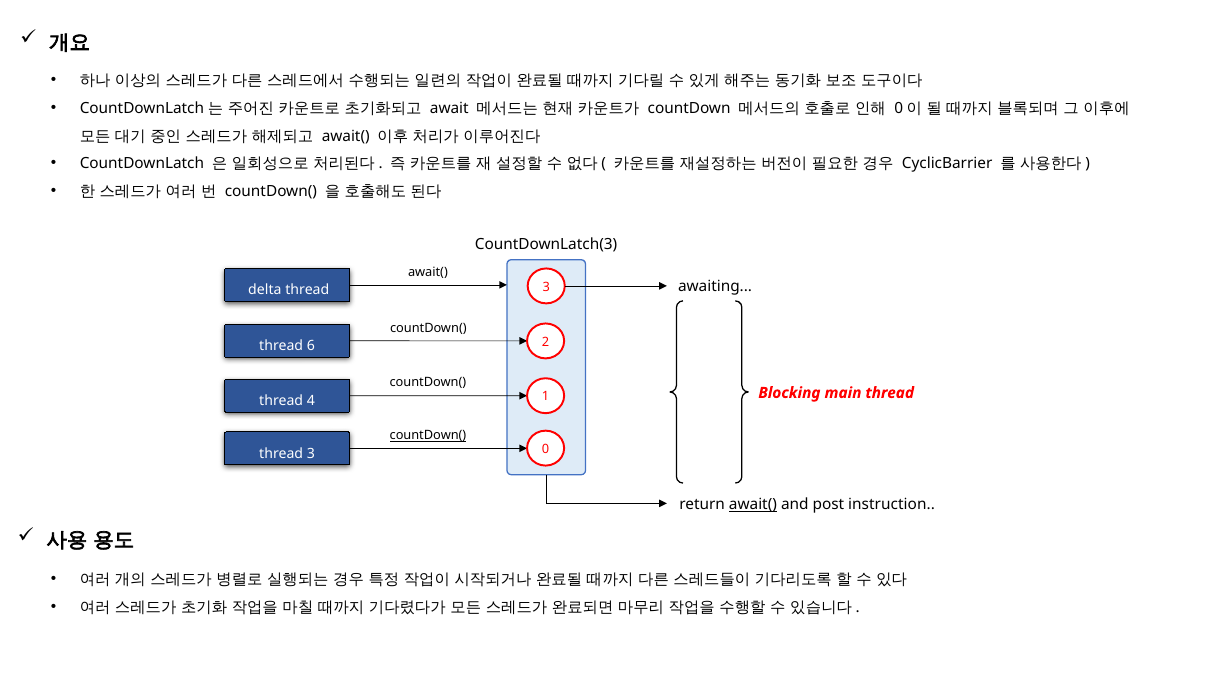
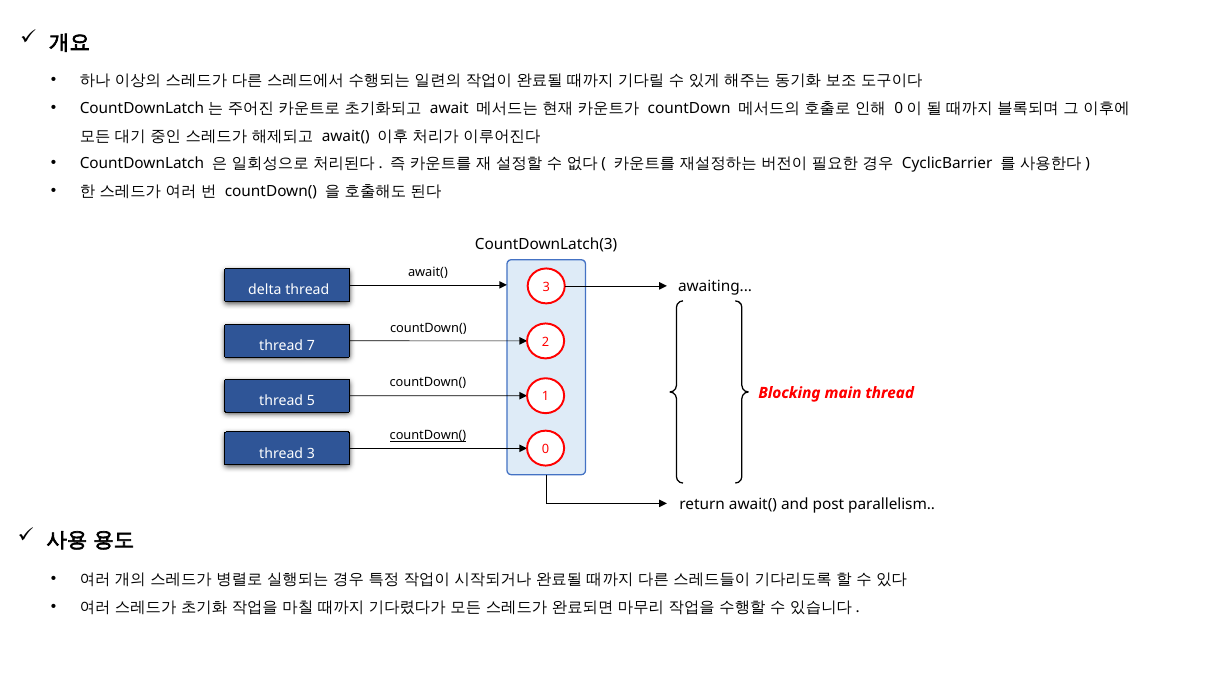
6: 6 -> 7
4: 4 -> 5
await( at (753, 504) underline: present -> none
instruction: instruction -> parallelism
